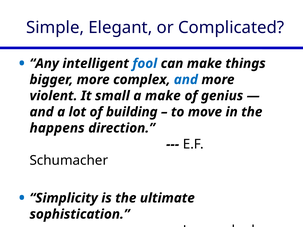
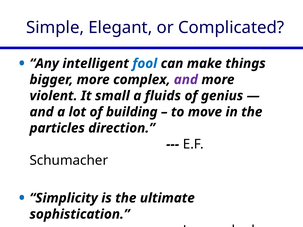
and at (186, 80) colour: blue -> purple
a make: make -> fluids
happens: happens -> particles
